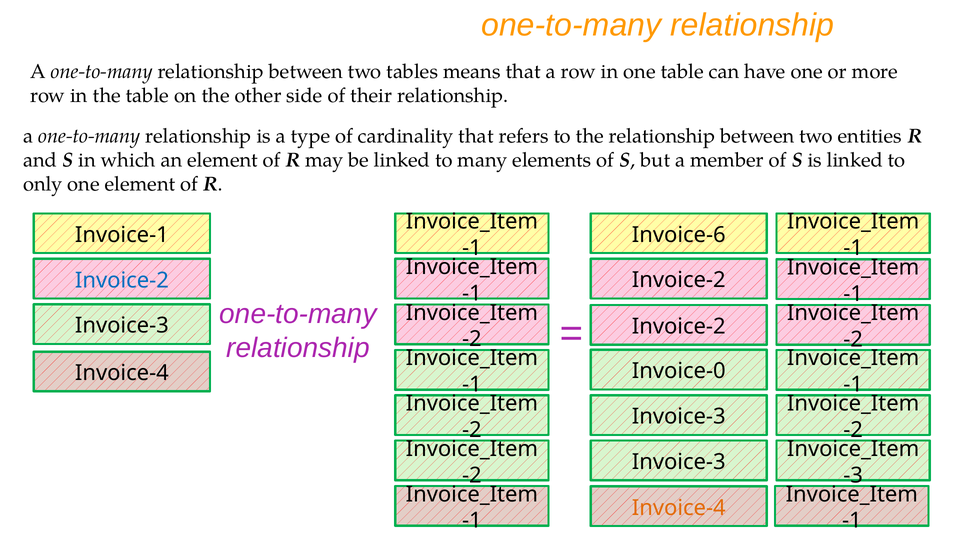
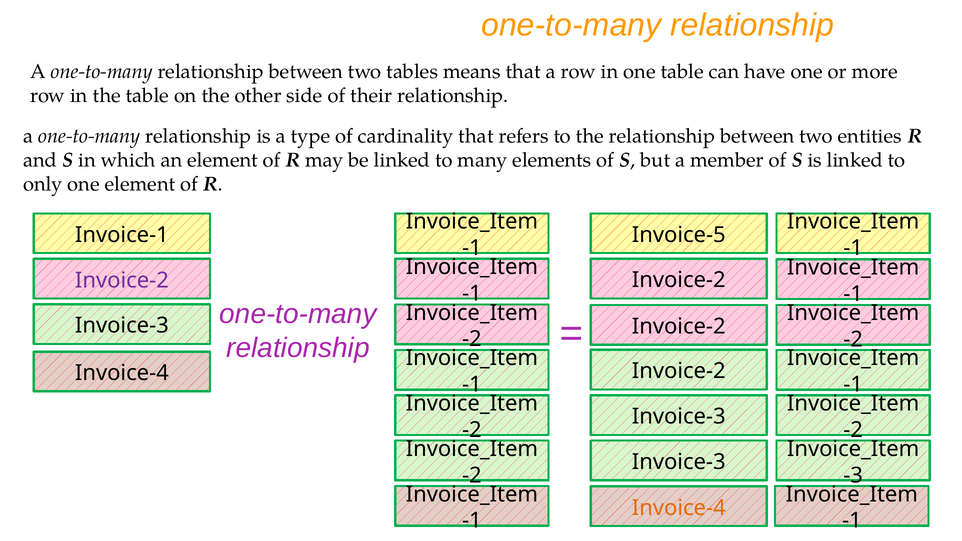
Invoice-6: Invoice-6 -> Invoice-5
Invoice-2 at (122, 280) colour: blue -> purple
Invoice-0 at (679, 371): Invoice-0 -> Invoice-2
